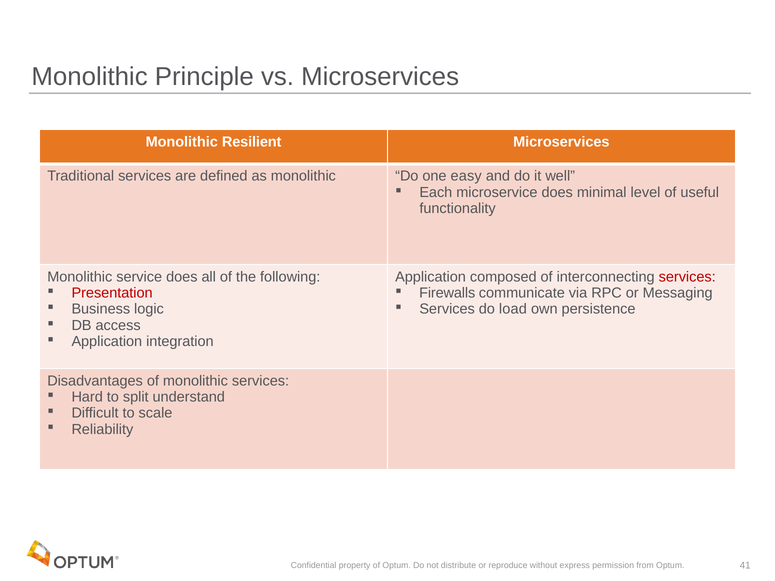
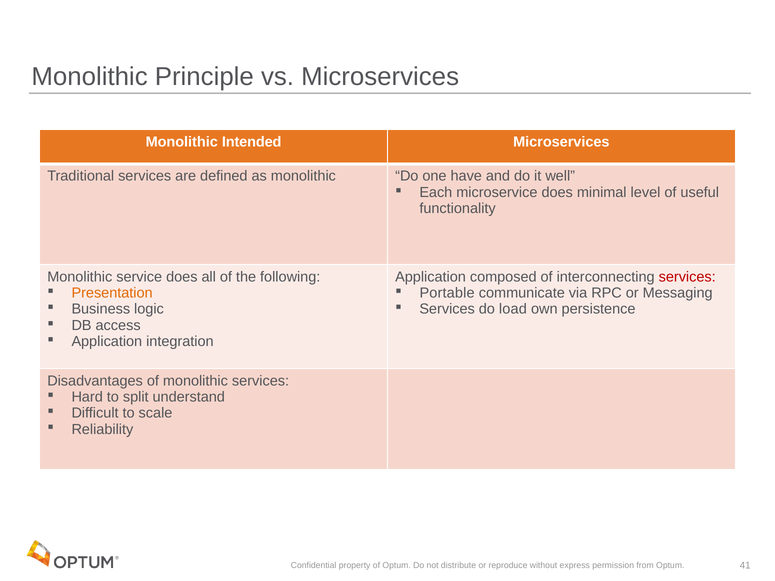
Resilient: Resilient -> Intended
easy: easy -> have
Presentation colour: red -> orange
Firewalls: Firewalls -> Portable
